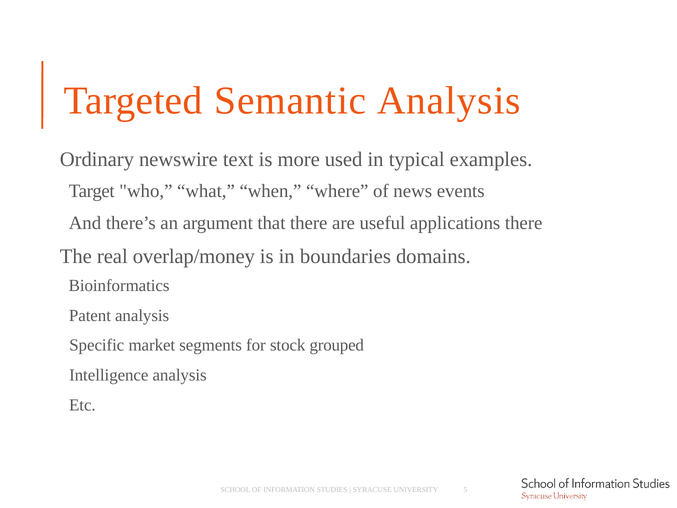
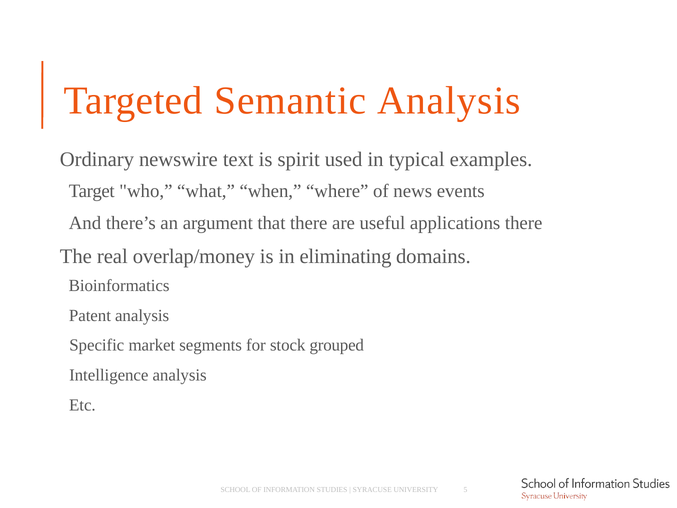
more: more -> spirit
boundaries: boundaries -> eliminating
